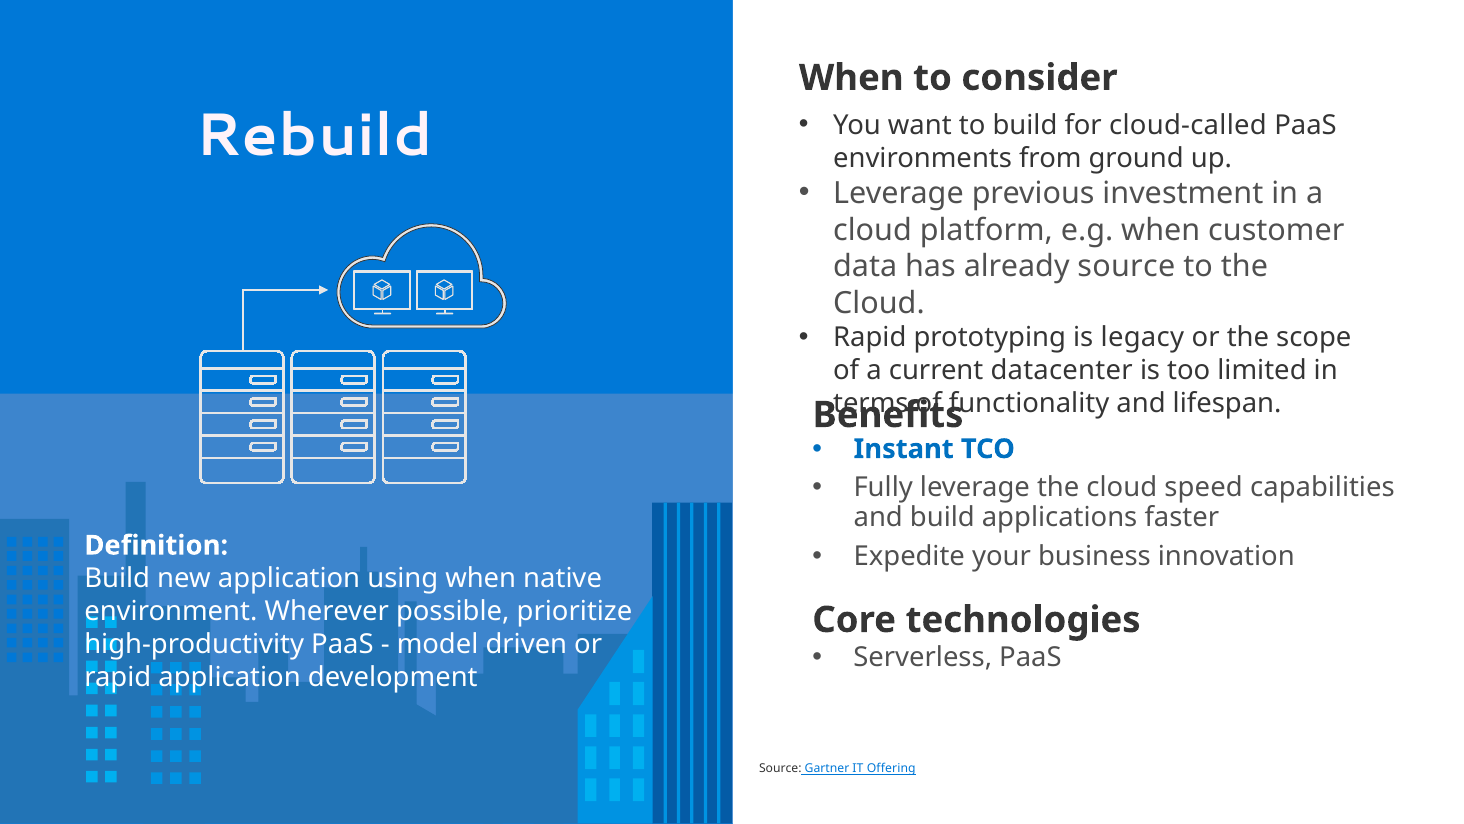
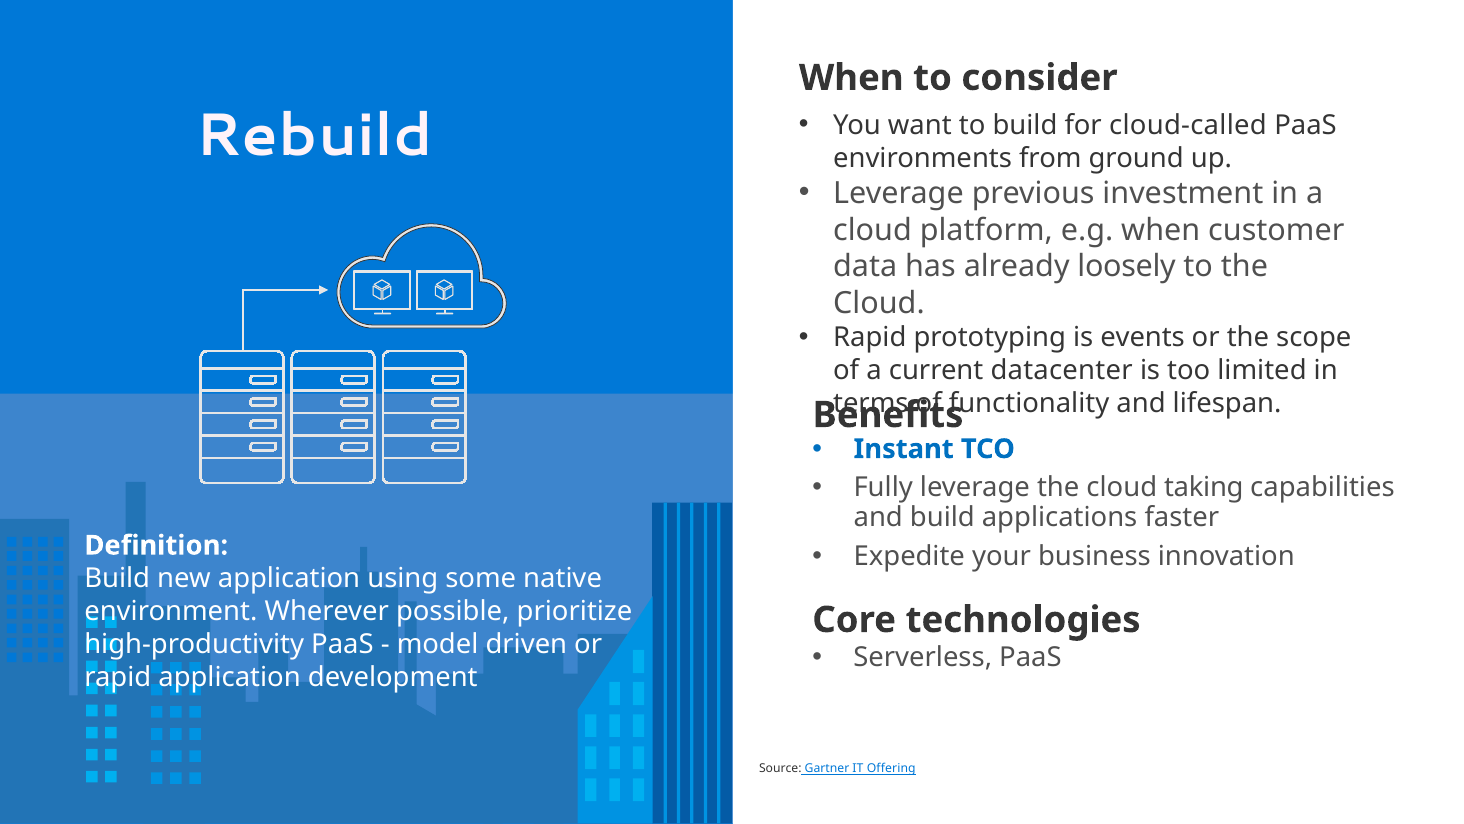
already source: source -> loosely
legacy: legacy -> events
speed: speed -> taking
using when: when -> some
